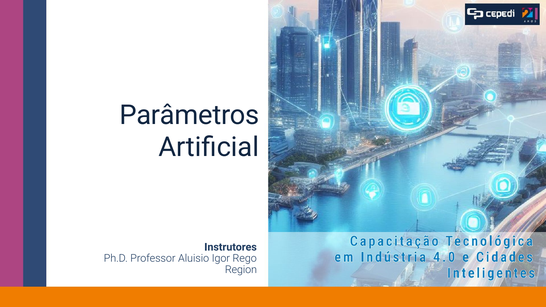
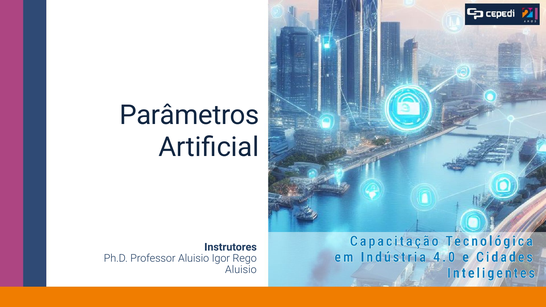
Region at (241, 270): Region -> Aluisio
